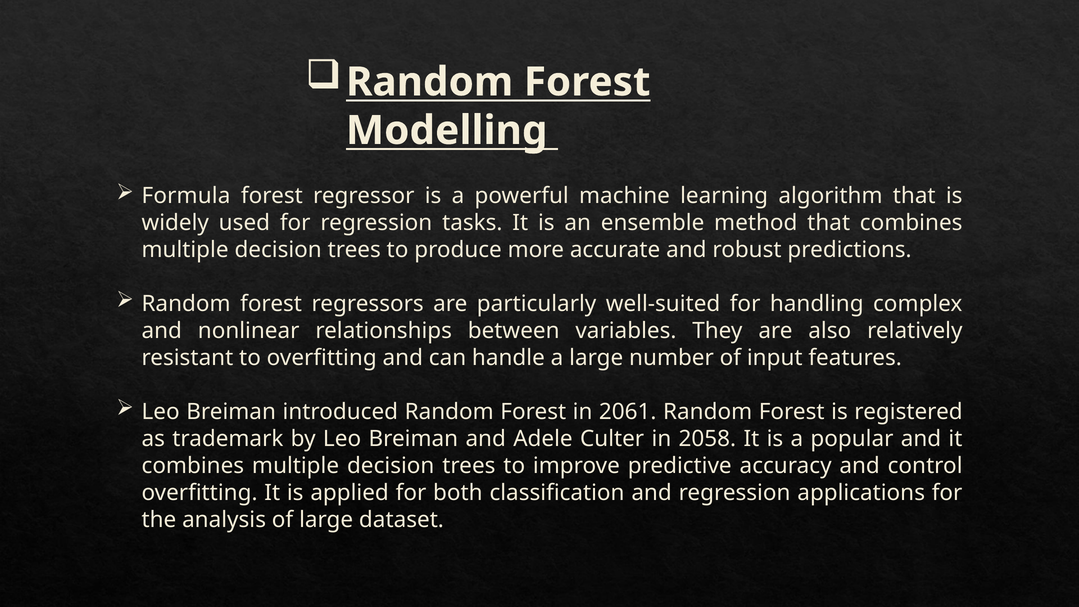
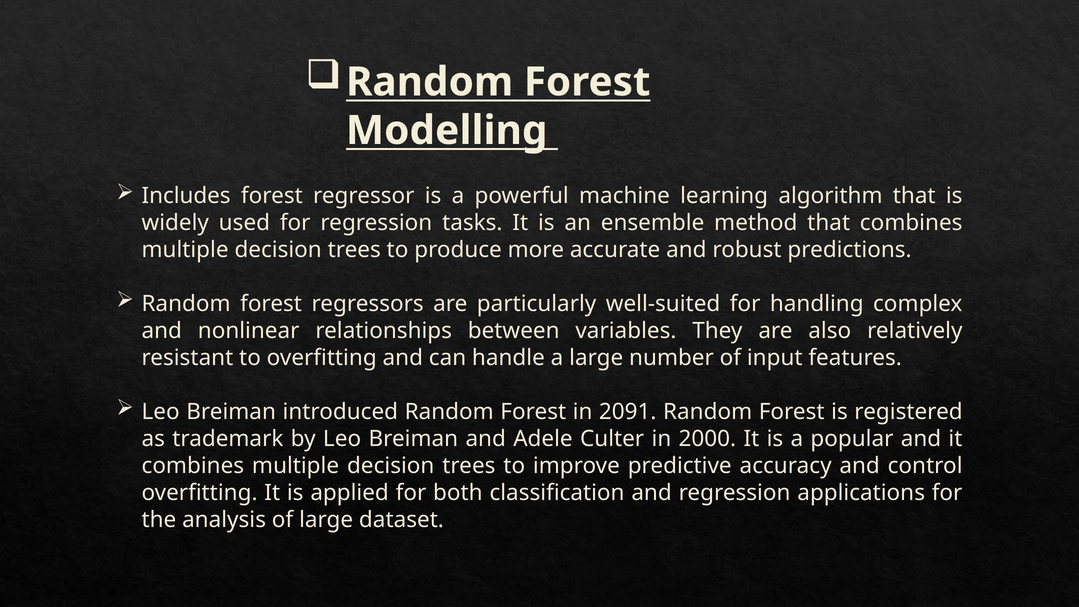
Formula: Formula -> Includes
2061: 2061 -> 2091
2058: 2058 -> 2000
